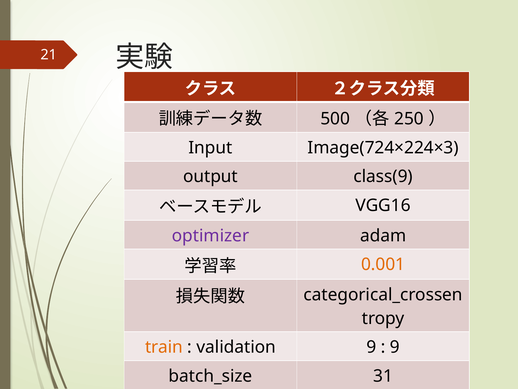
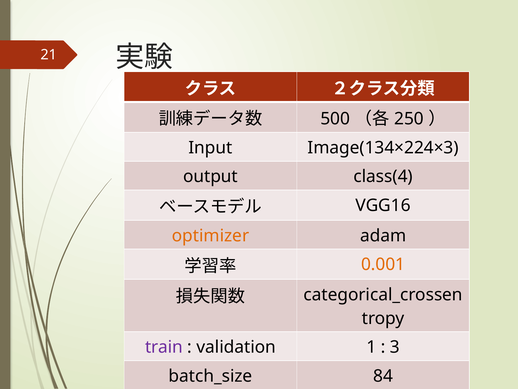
Image(724×224×3: Image(724×224×3 -> Image(134×224×3
class(9: class(9 -> class(4
optimizer colour: purple -> orange
train colour: orange -> purple
validation 9: 9 -> 1
9 at (395, 347): 9 -> 3
31: 31 -> 84
